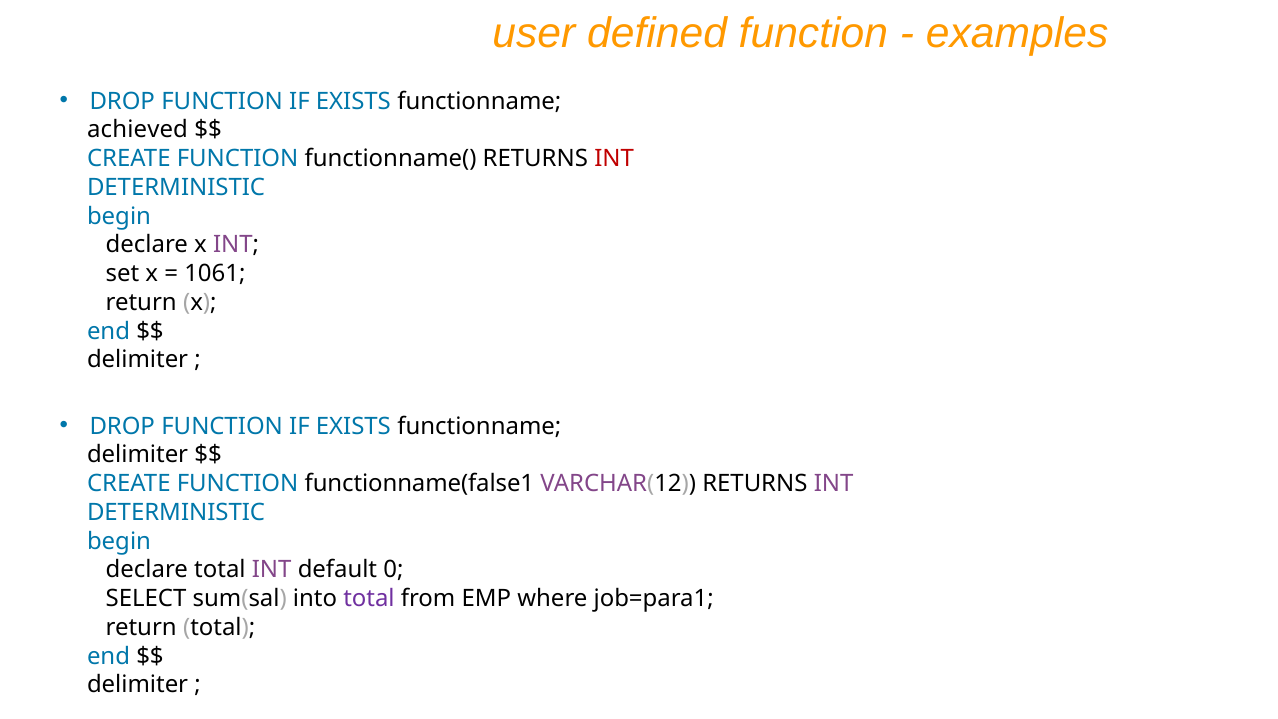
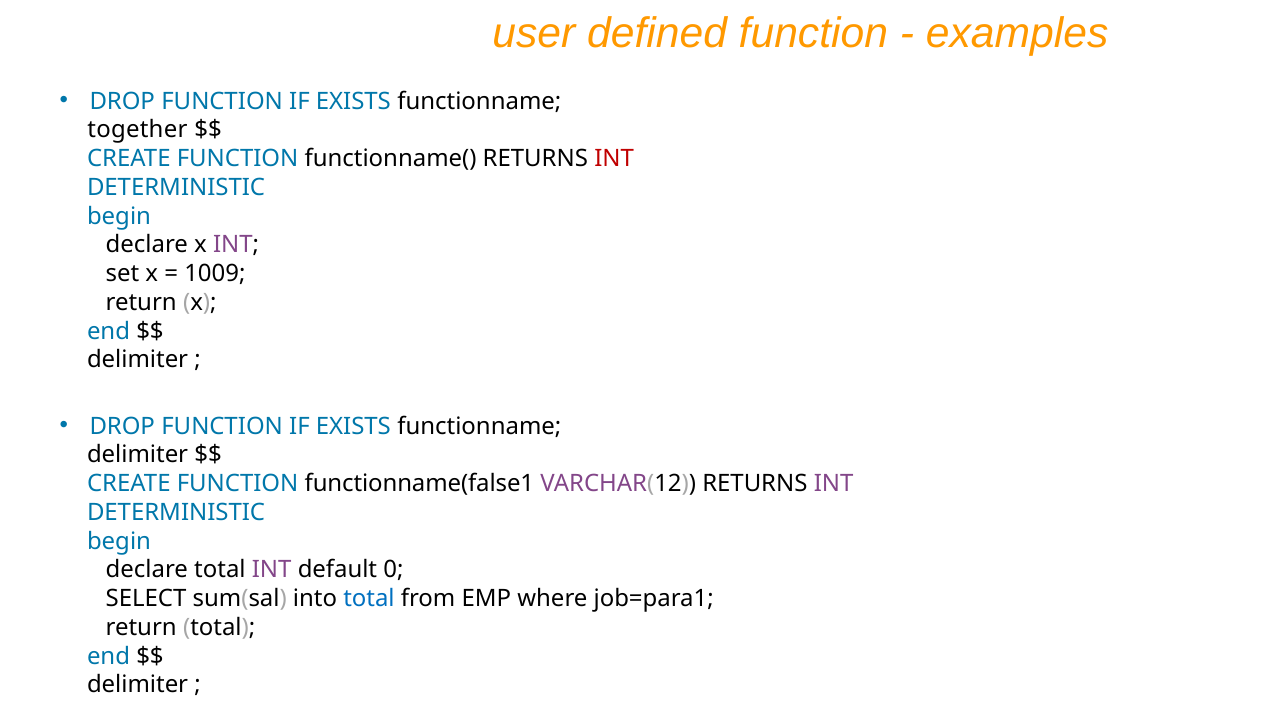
achieved: achieved -> together
1061: 1061 -> 1009
total at (369, 599) colour: purple -> blue
